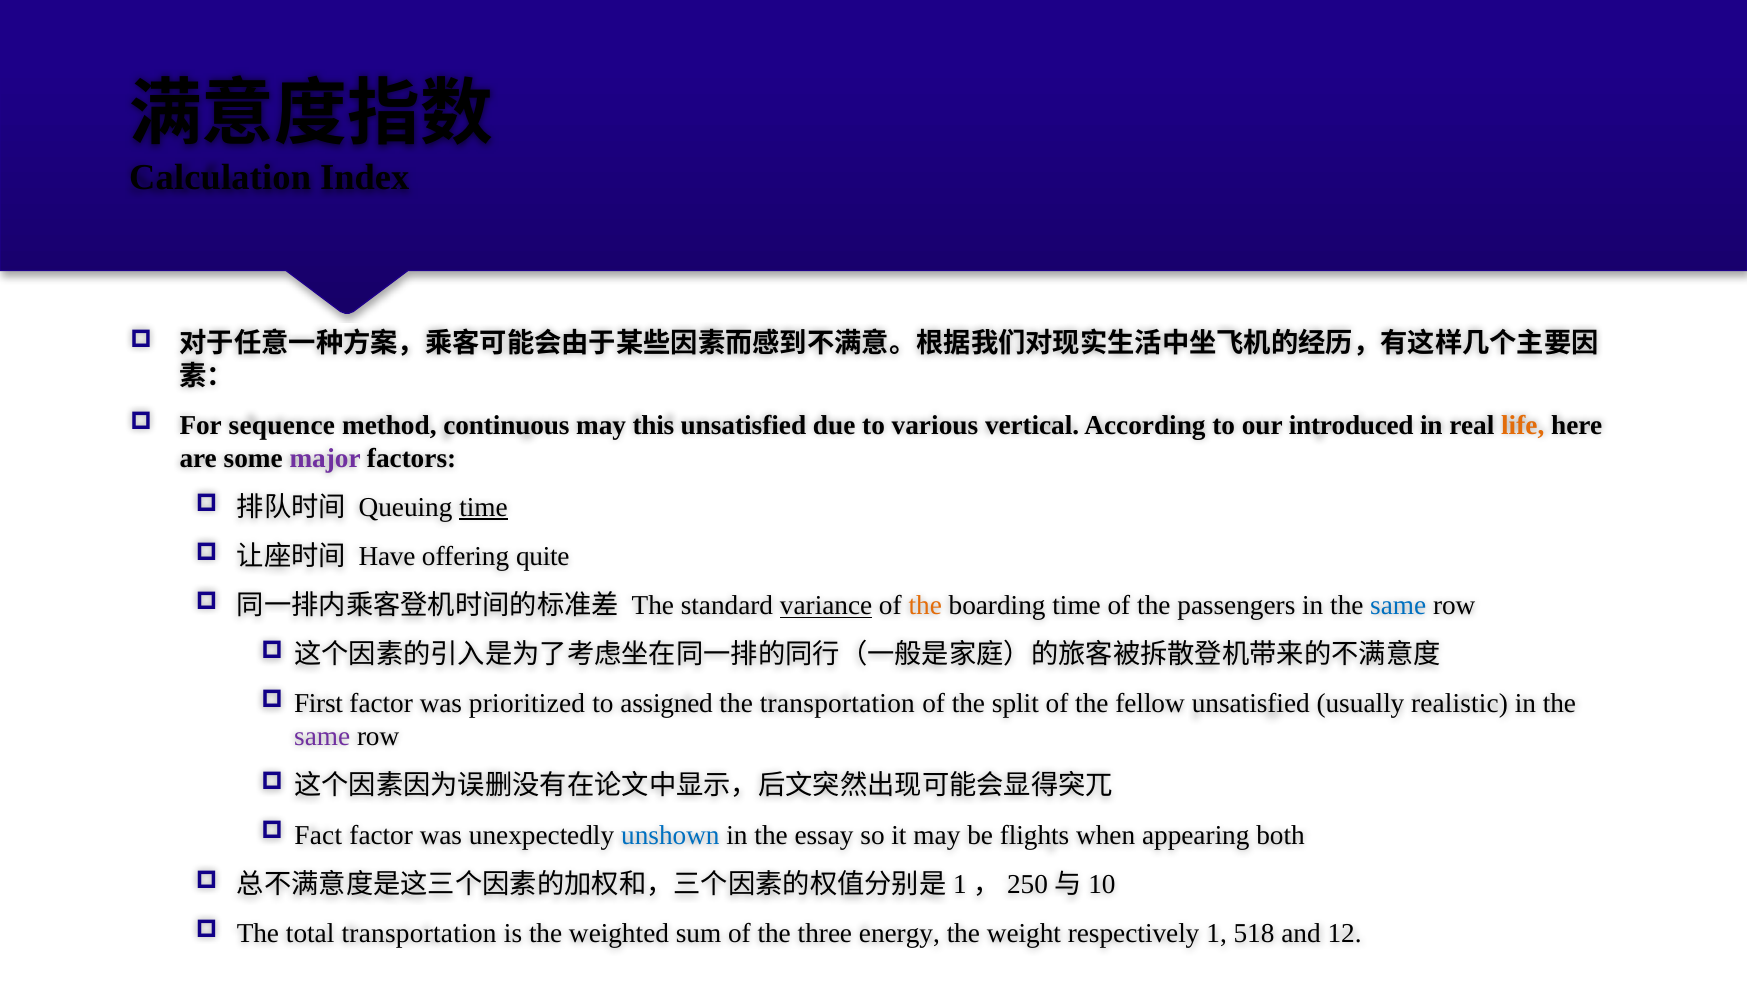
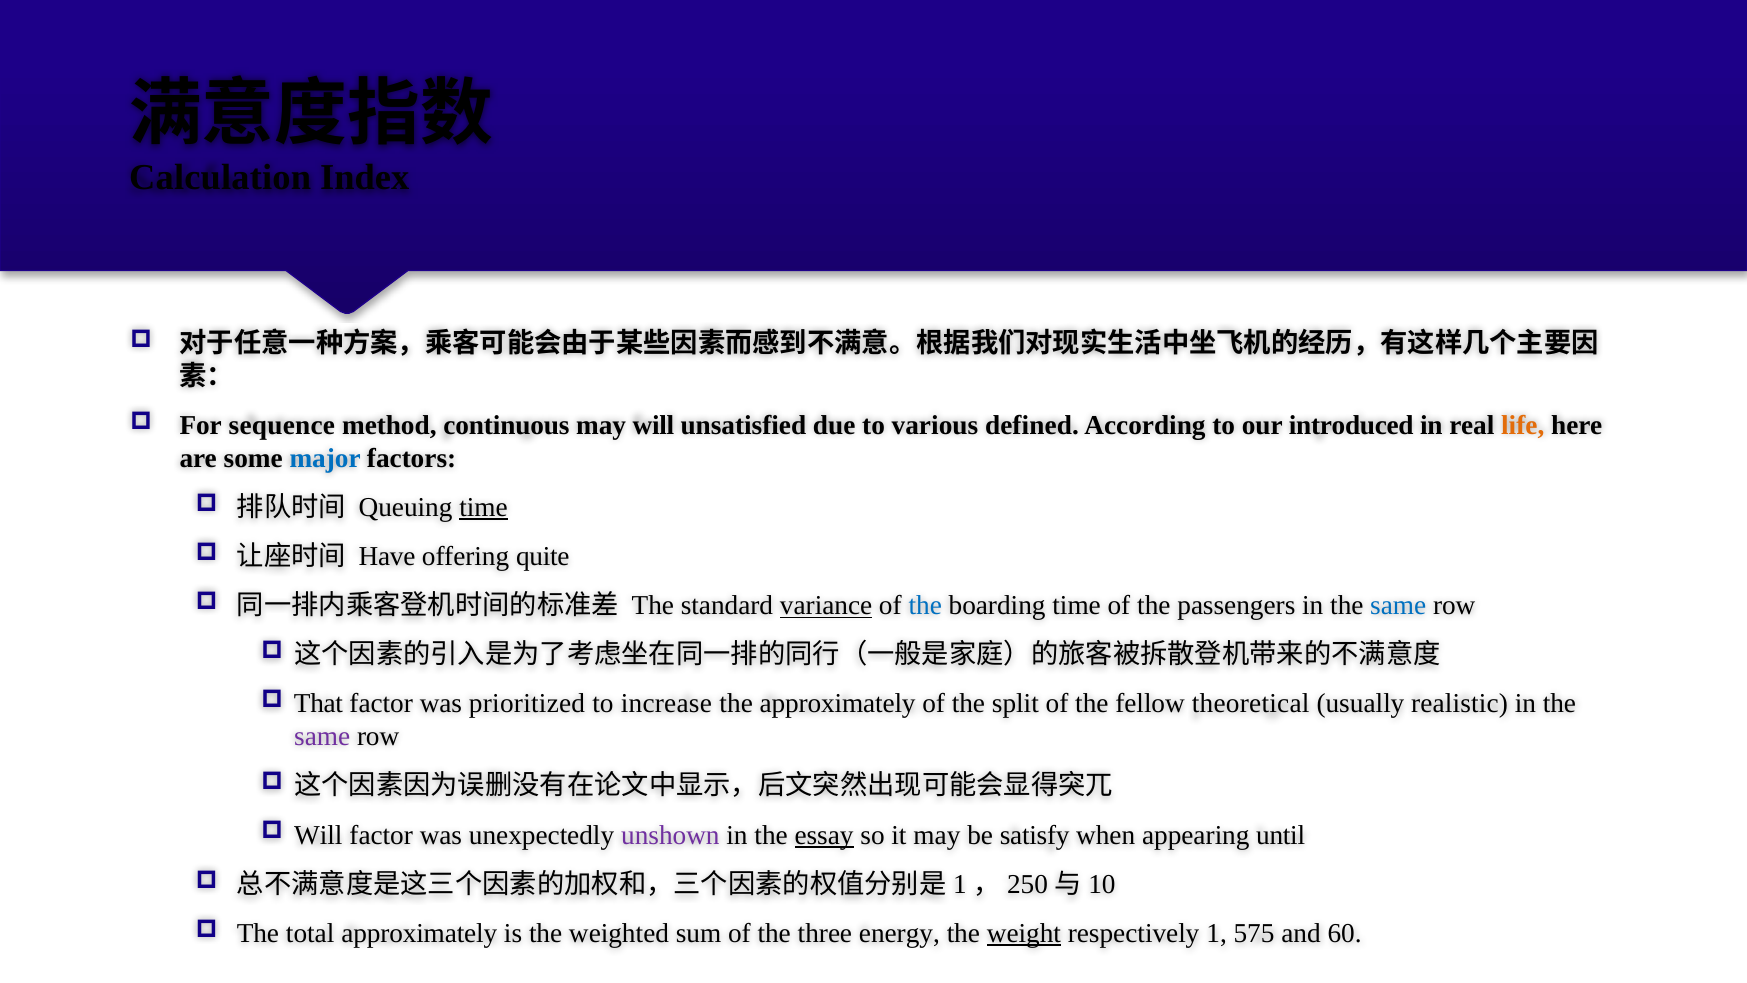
may this: this -> will
vertical: vertical -> defined
major colour: purple -> blue
the at (925, 605) colour: orange -> blue
First: First -> That
assigned: assigned -> increase
the transportation: transportation -> approximately
fellow unsatisfied: unsatisfied -> theoretical
Fact at (318, 835): Fact -> Will
unshown colour: blue -> purple
essay underline: none -> present
flights: flights -> satisfy
both: both -> until
total transportation: transportation -> approximately
weight underline: none -> present
518: 518 -> 575
12: 12 -> 60
